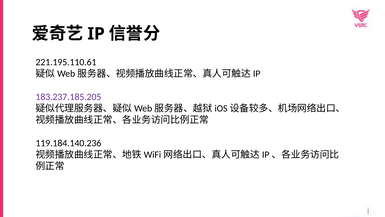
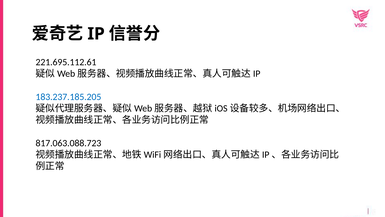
221.195.110.61: 221.195.110.61 -> 221.695.112.61
183.237.185.205 colour: purple -> blue
119.184.140.236: 119.184.140.236 -> 817.063.088.723
